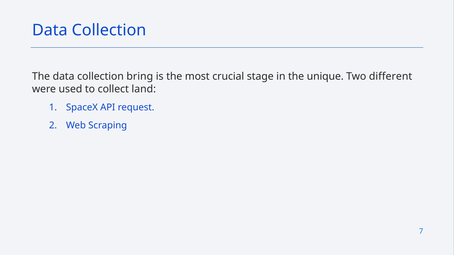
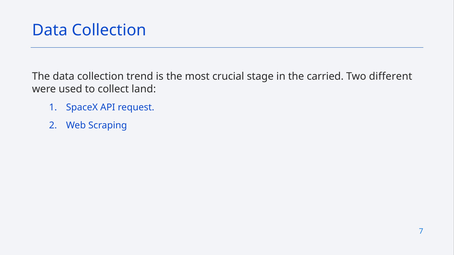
bring: bring -> trend
unique: unique -> carried
